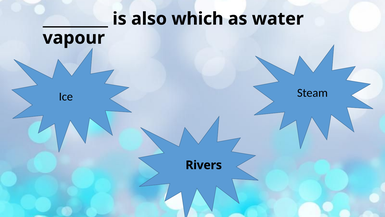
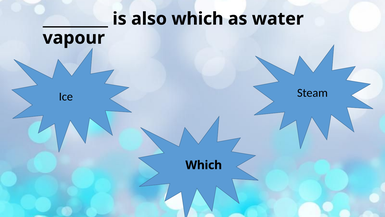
Rivers at (204, 165): Rivers -> Which
